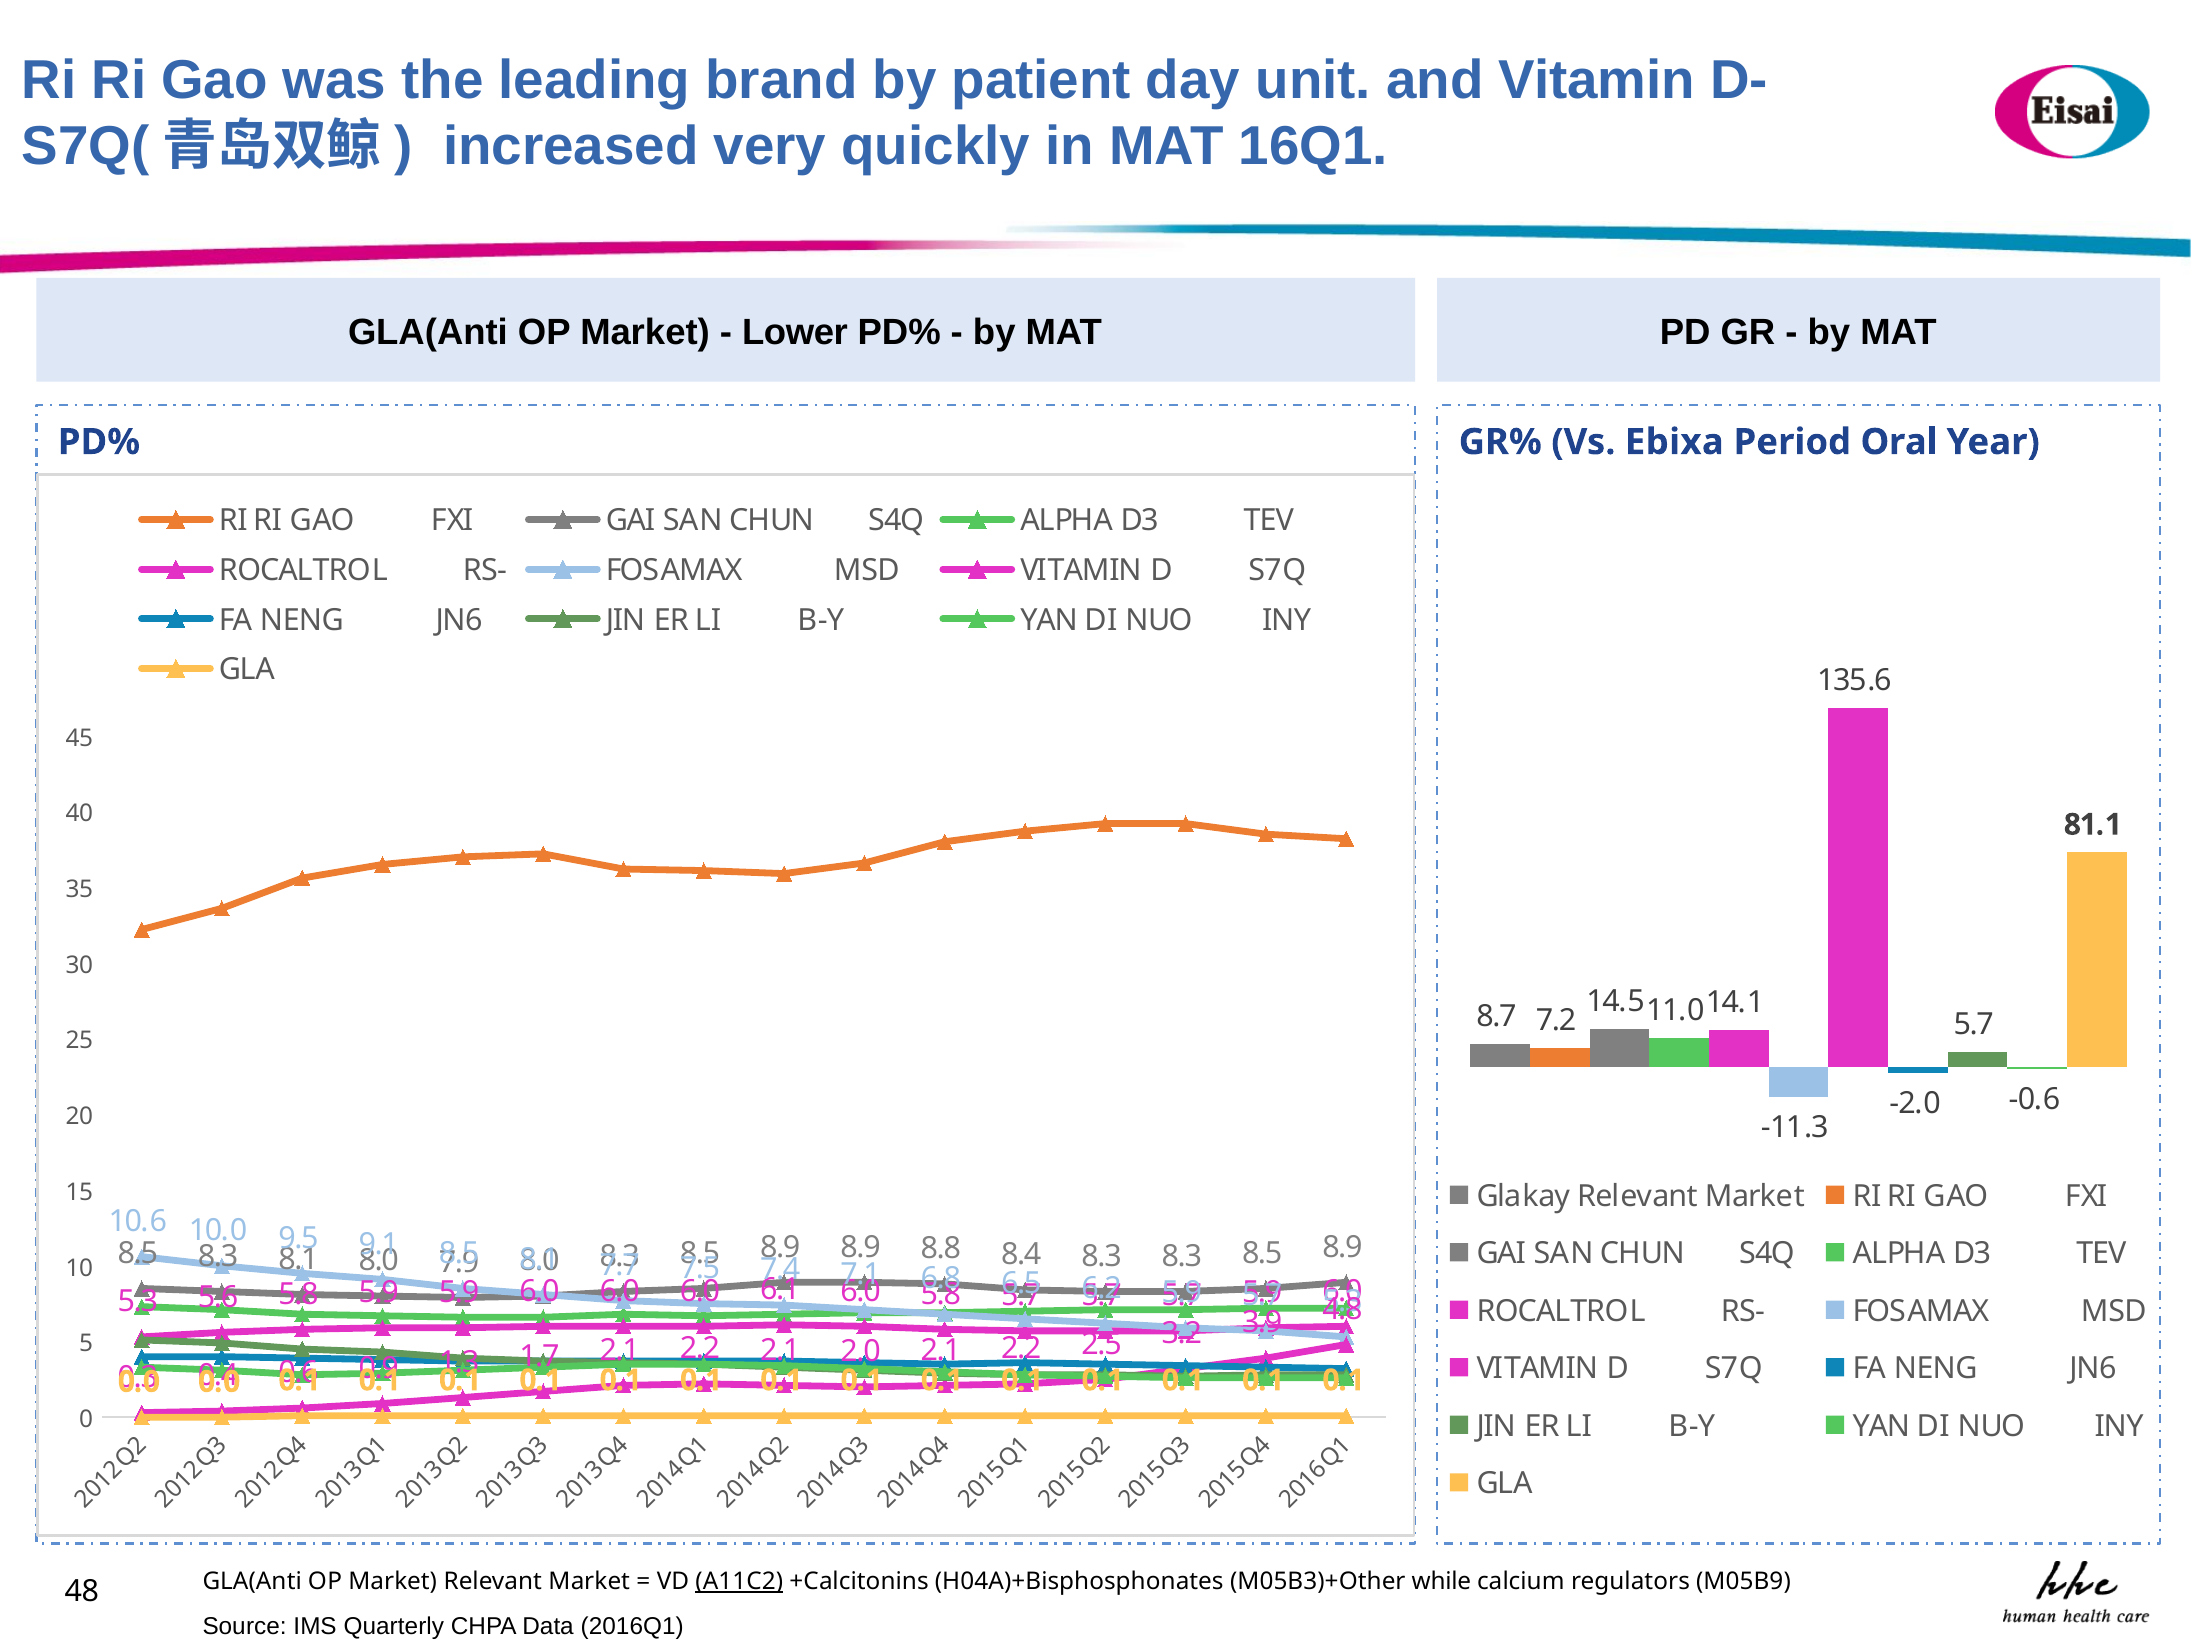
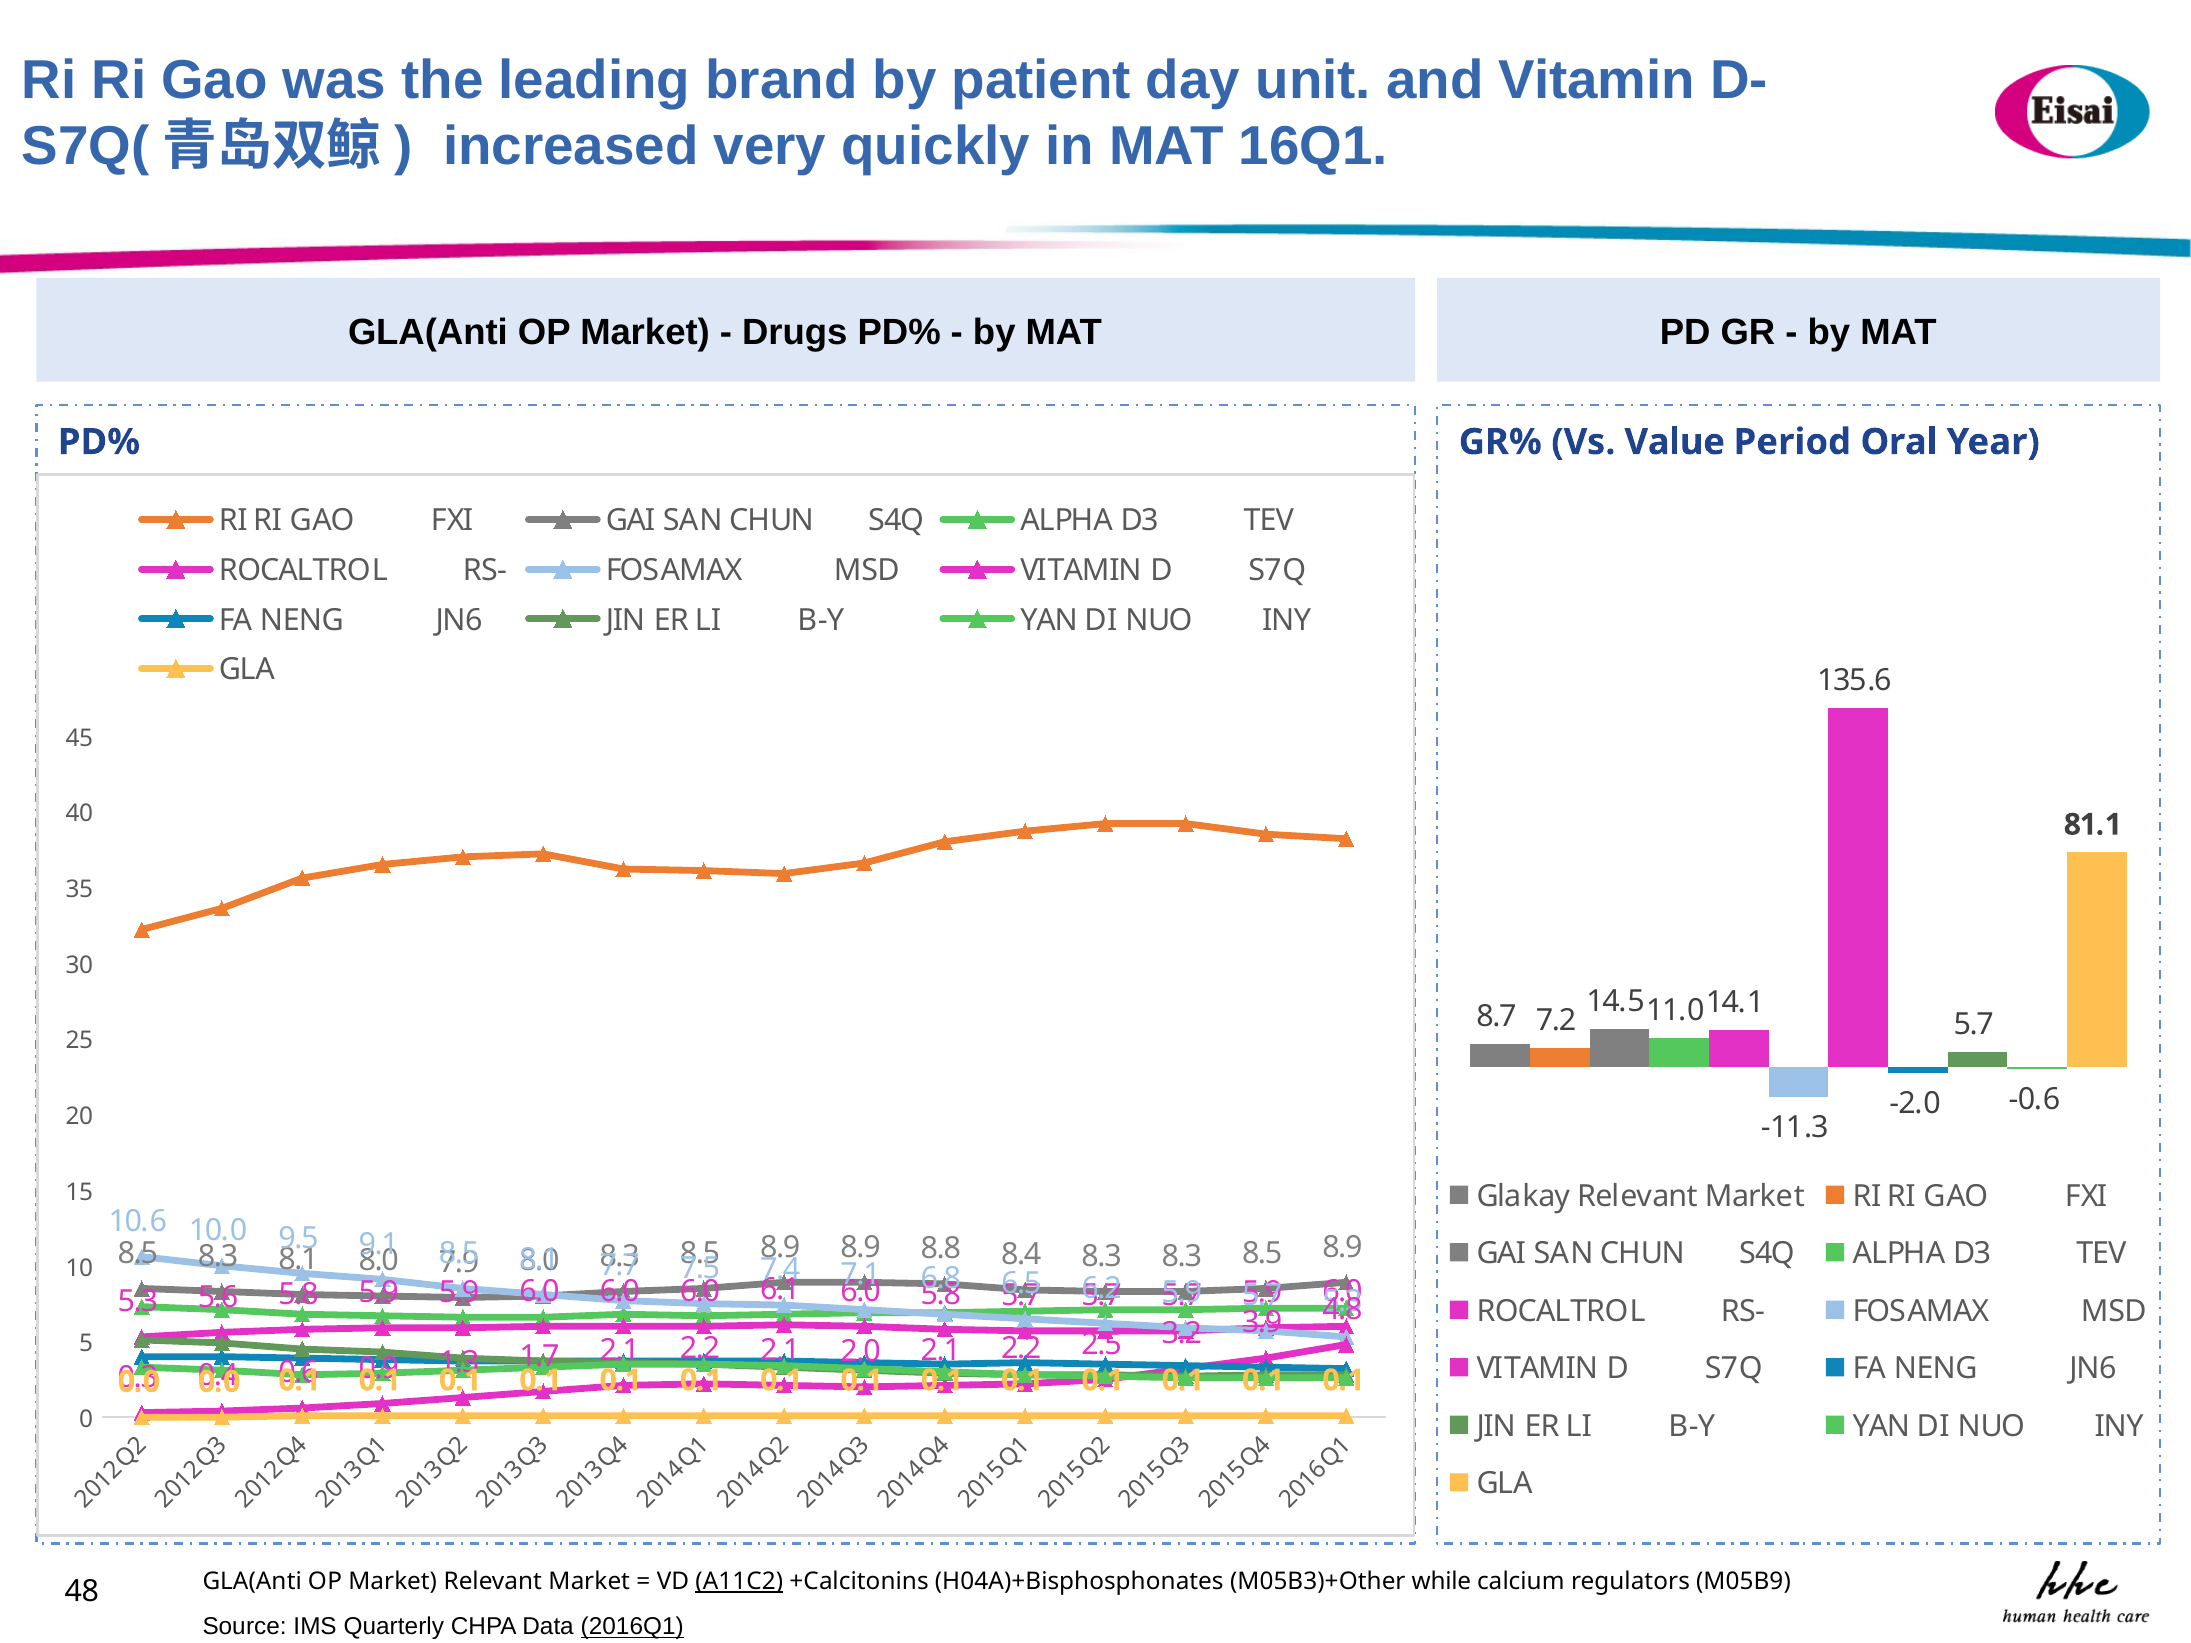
Lower: Lower -> Drugs
Ebixa: Ebixa -> Value
2016Q1 underline: none -> present
